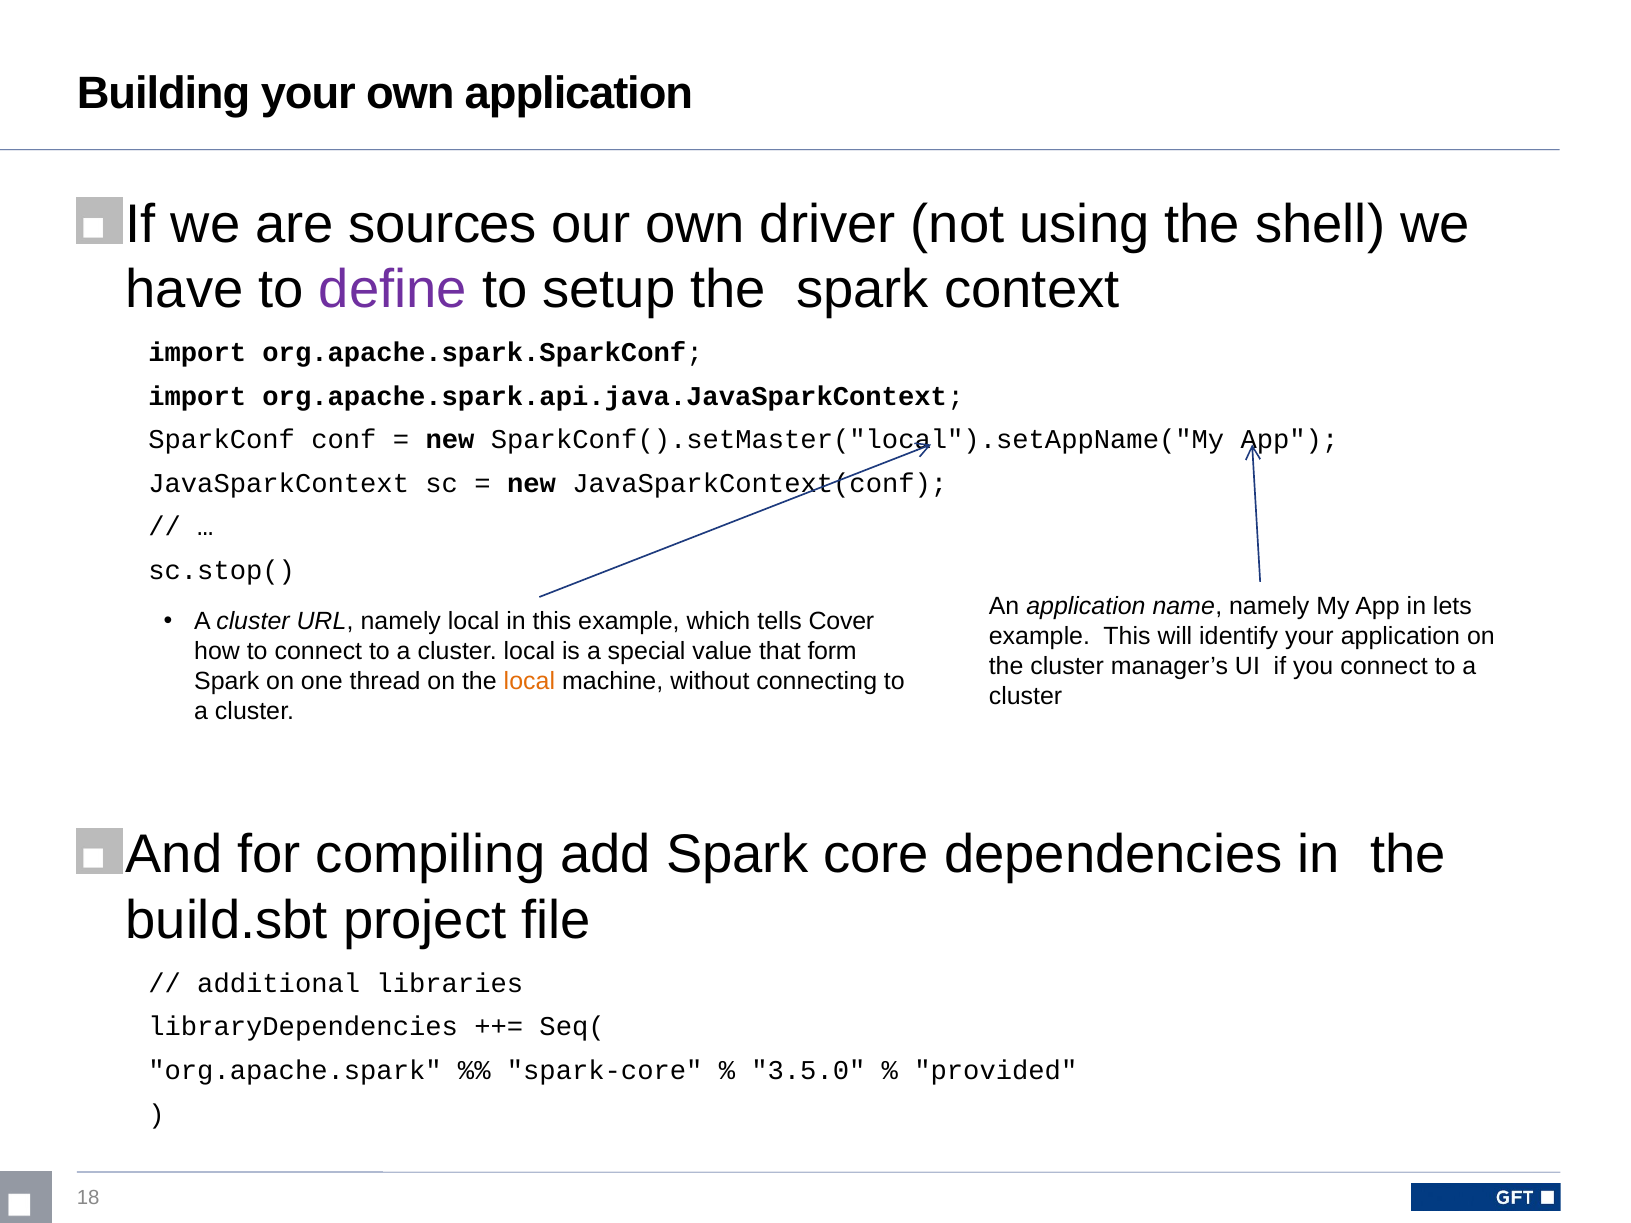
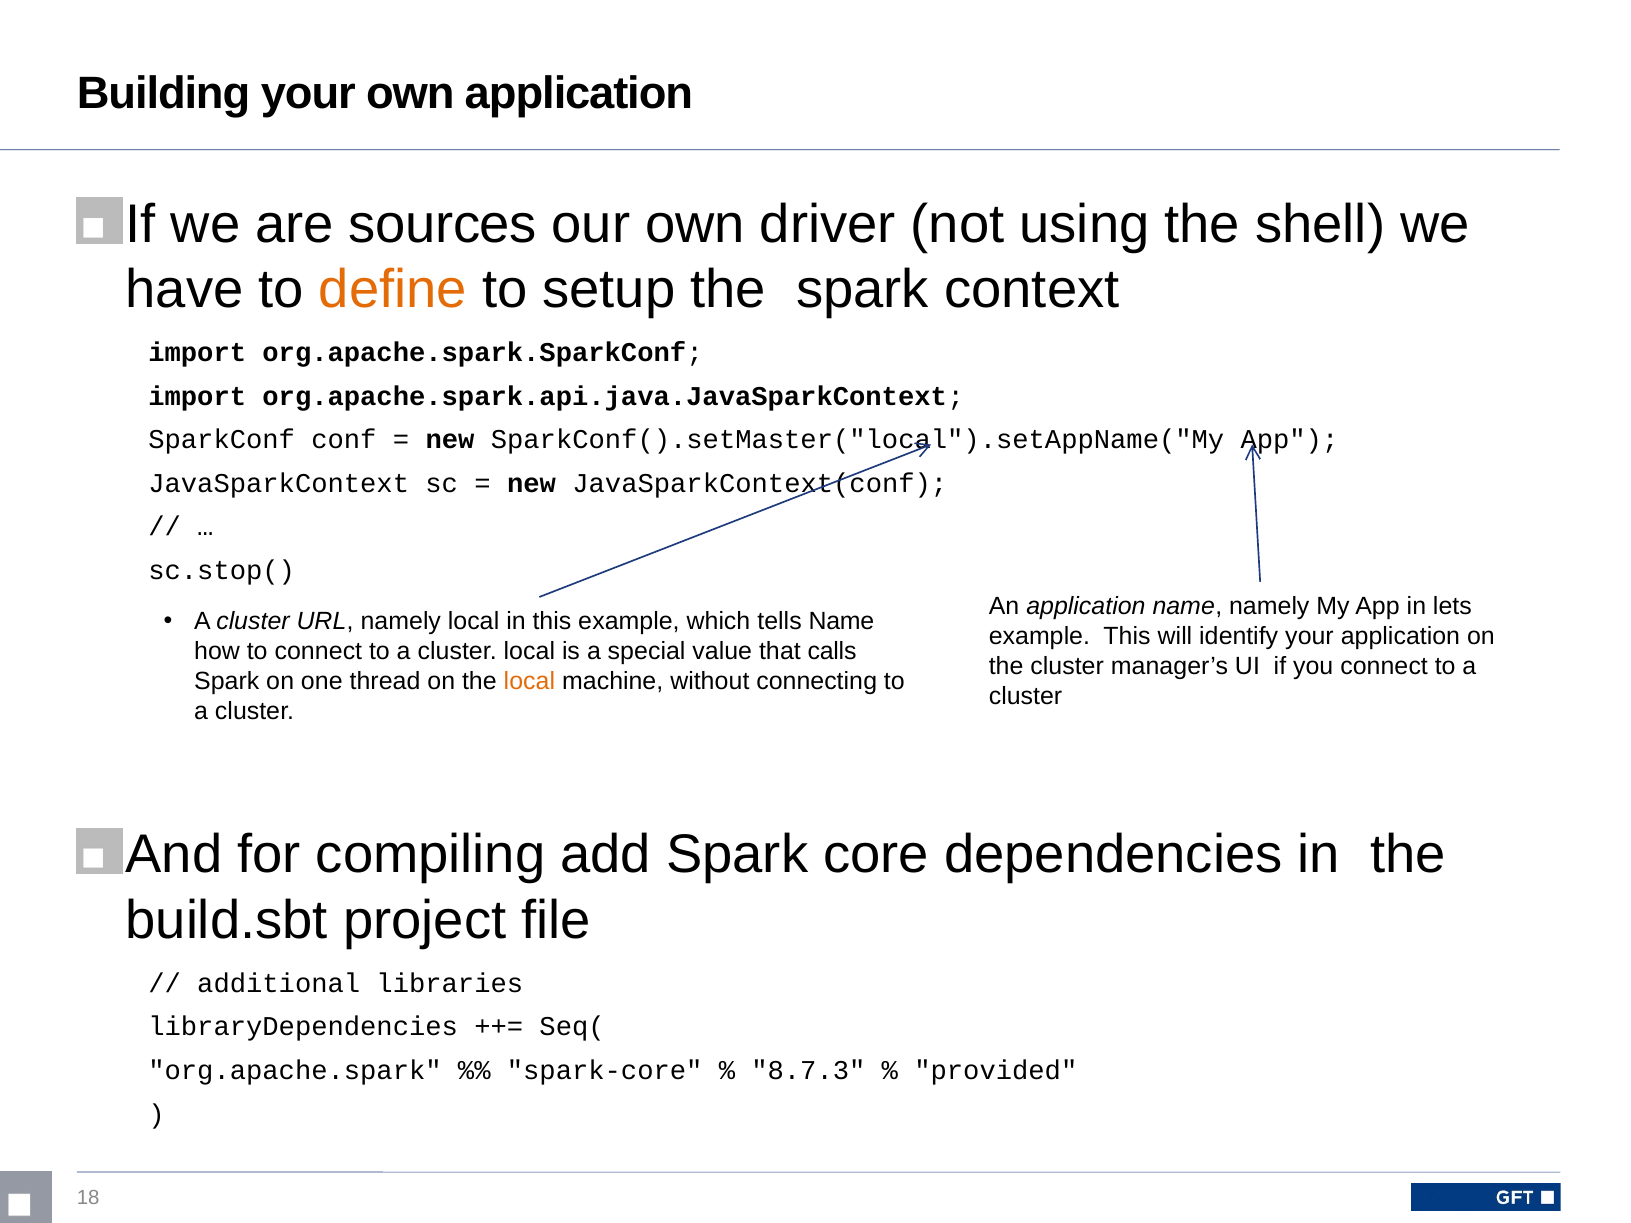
define colour: purple -> orange
tells Cover: Cover -> Name
form: form -> calls
3.5.0: 3.5.0 -> 8.7.3
